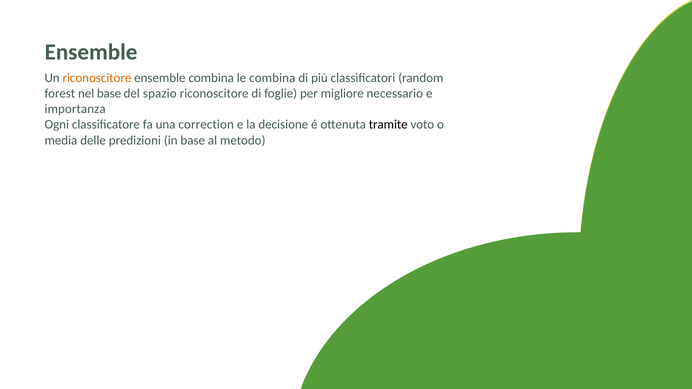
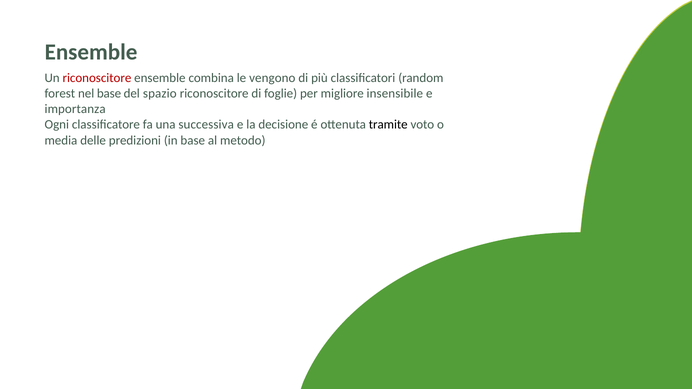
riconoscitore at (97, 78) colour: orange -> red
le combina: combina -> vengono
necessario: necessario -> insensibile
correction: correction -> successiva
